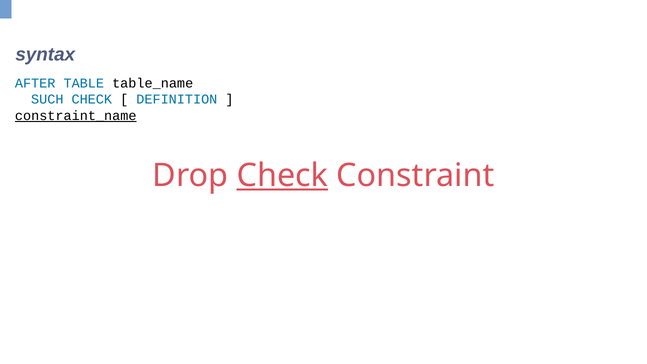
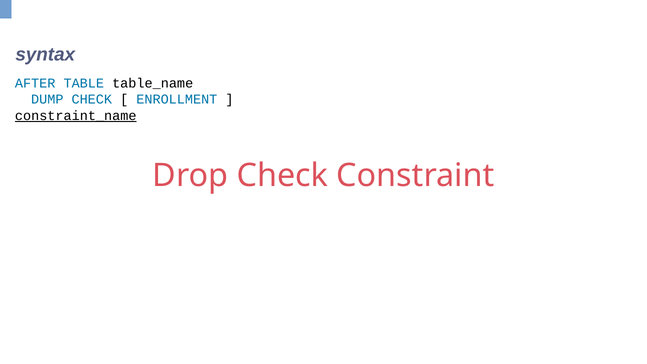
SUCH: SUCH -> DUMP
DEFINITION: DEFINITION -> ENROLLMENT
Check at (282, 175) underline: present -> none
